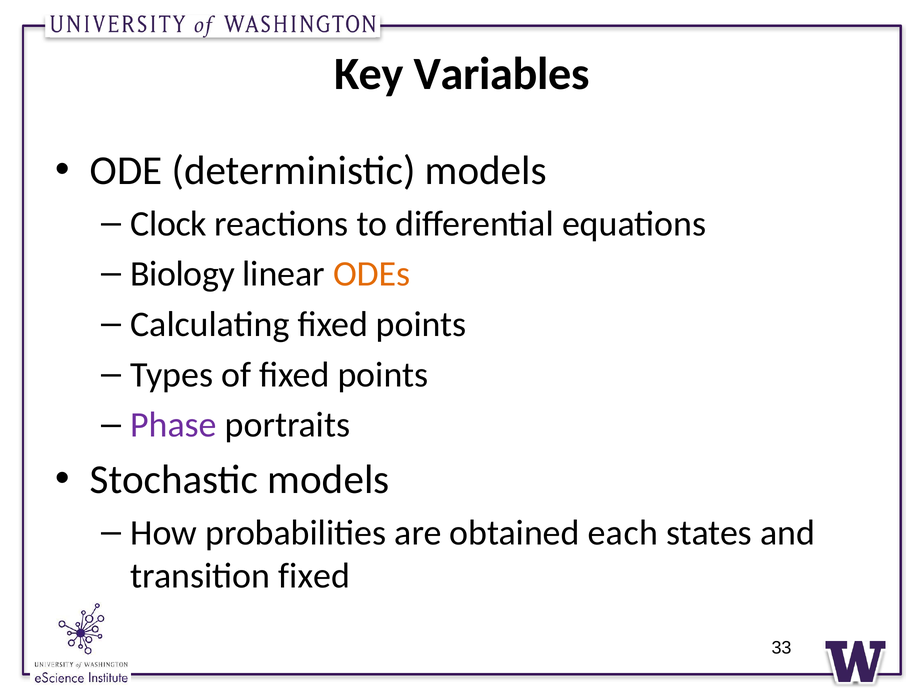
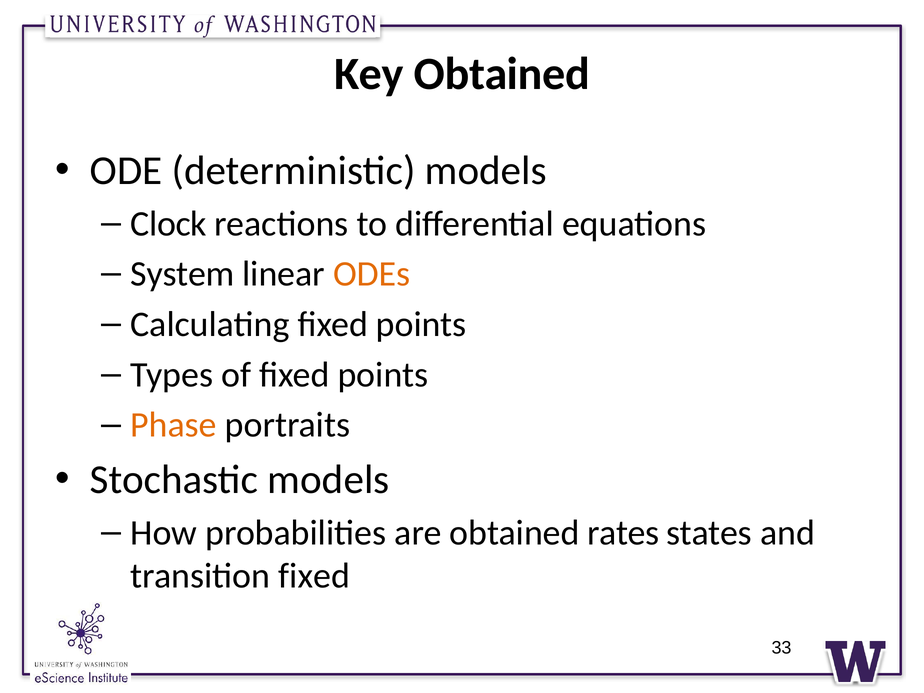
Key Variables: Variables -> Obtained
Biology: Biology -> System
Phase colour: purple -> orange
each: each -> rates
